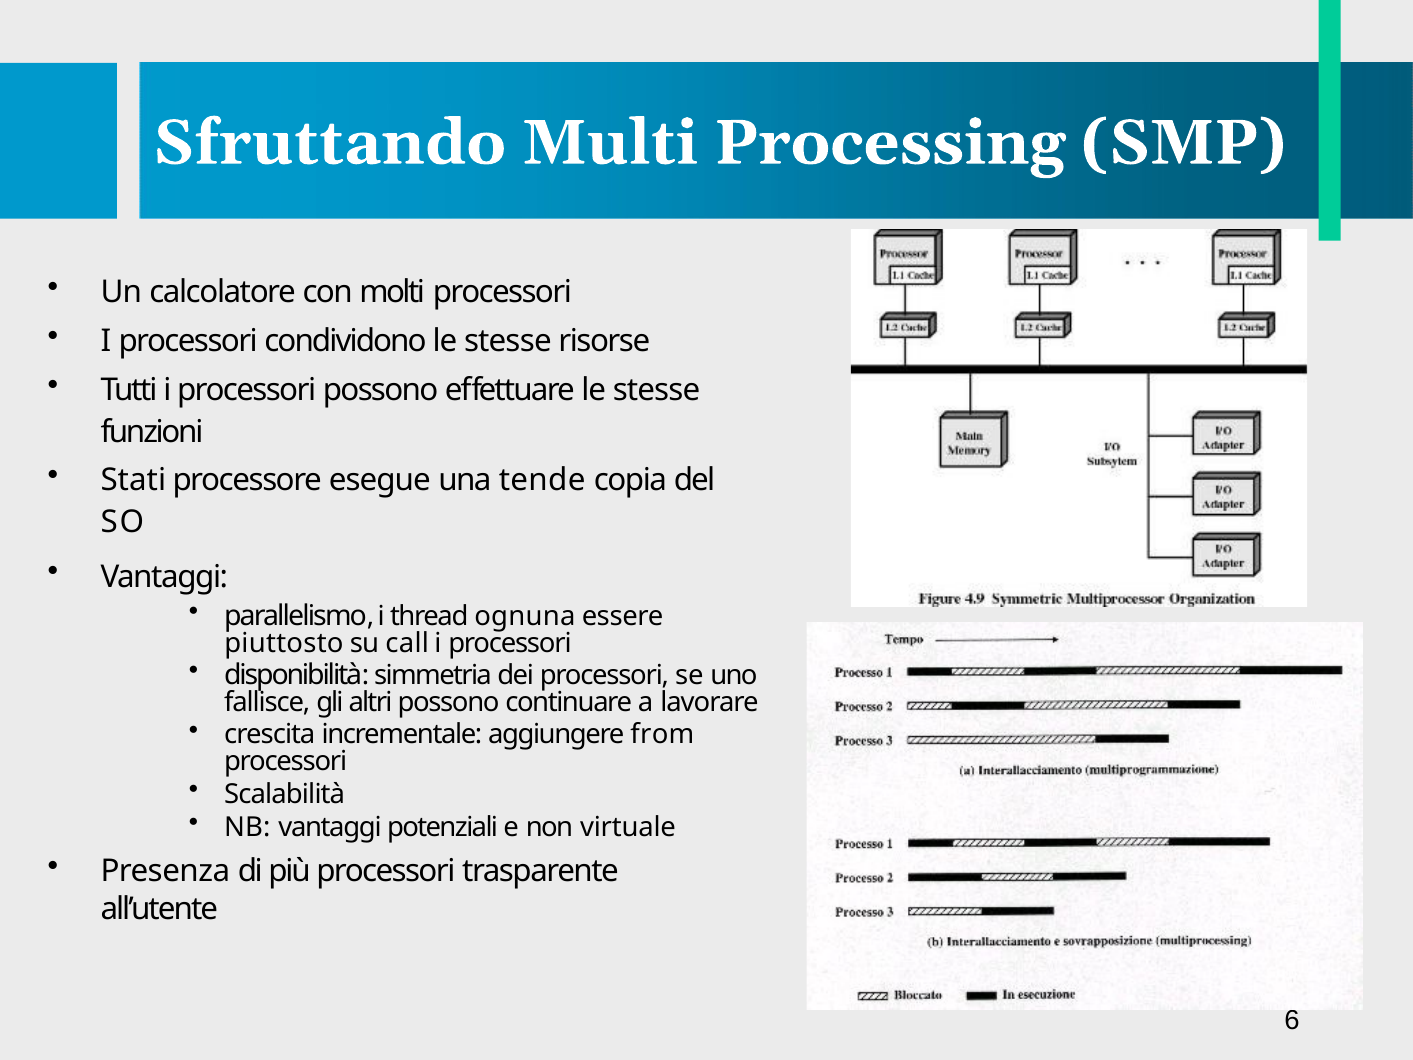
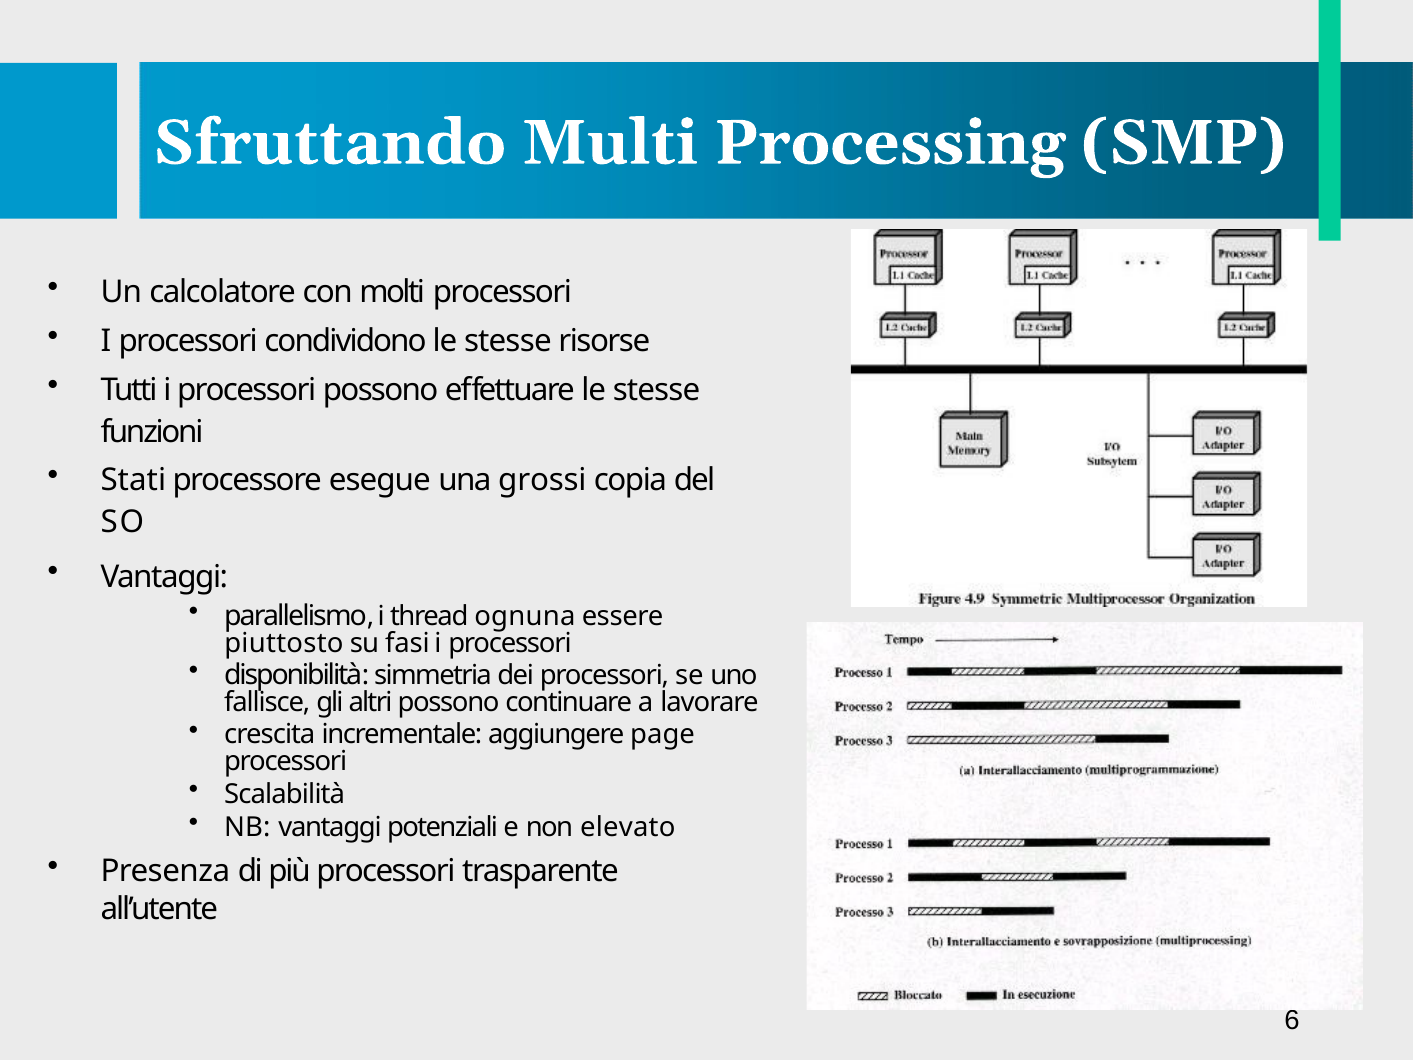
tende: tende -> grossi
call: call -> fasi
from: from -> page
virtuale: virtuale -> elevato
